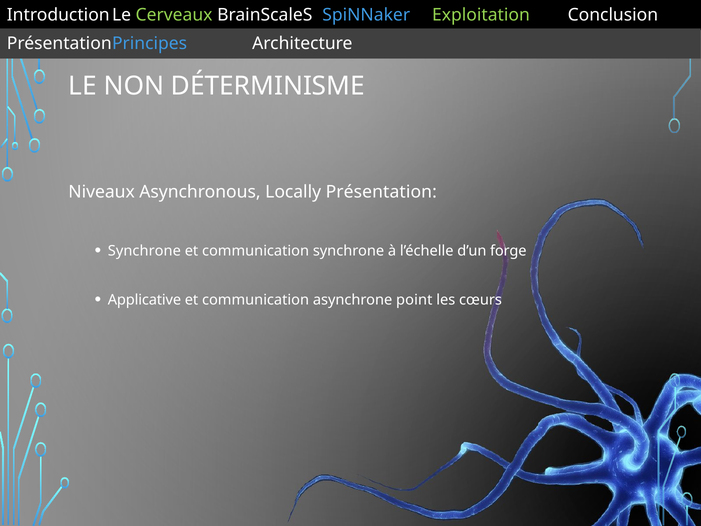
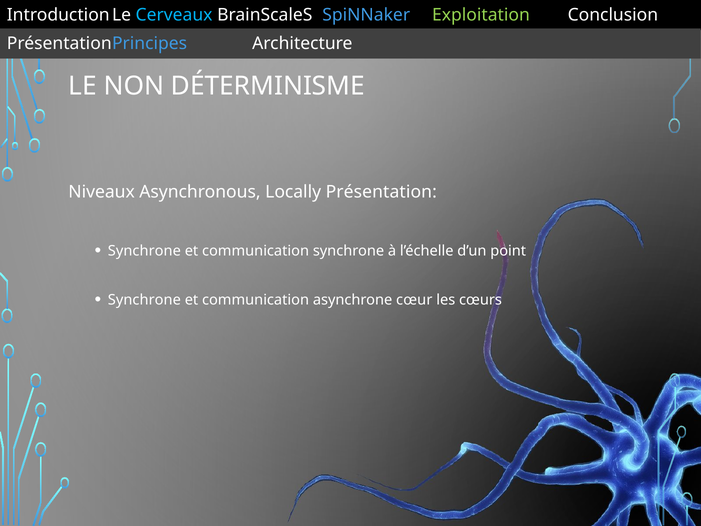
Cerveaux colour: light green -> light blue
forge: forge -> point
Applicative at (144, 300): Applicative -> Synchrone
point: point -> cœur
